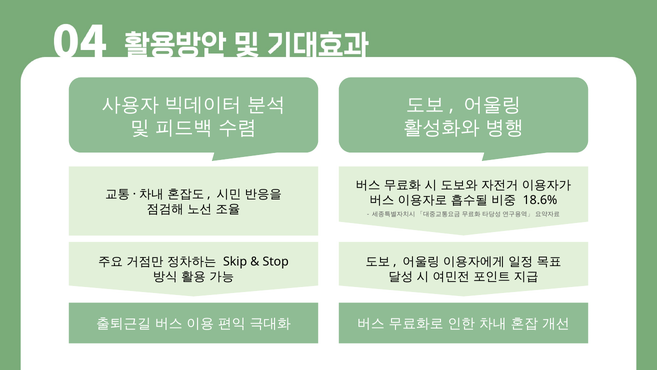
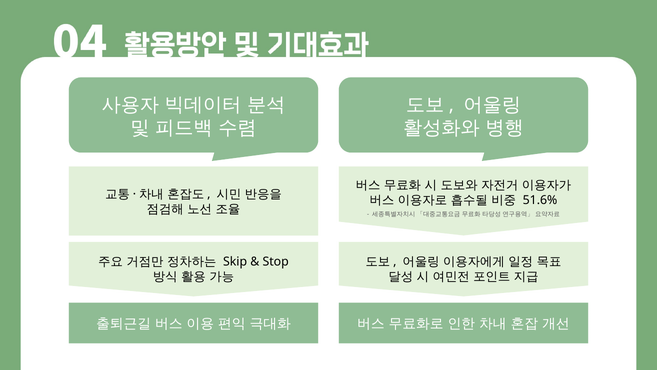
18.6%: 18.6% -> 51.6%
